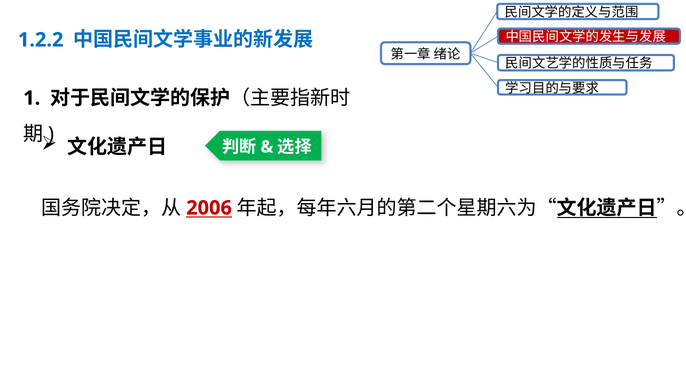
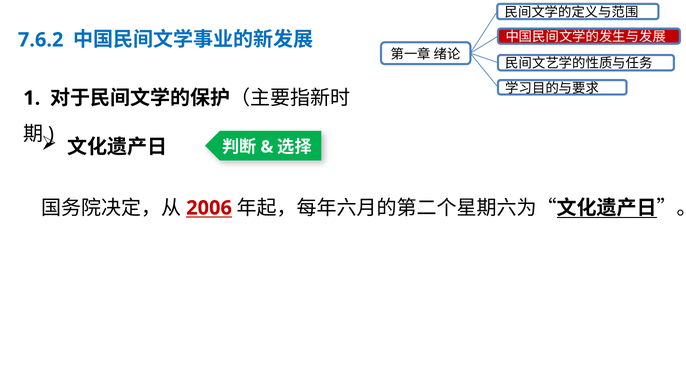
1.2.2: 1.2.2 -> 7.6.2
